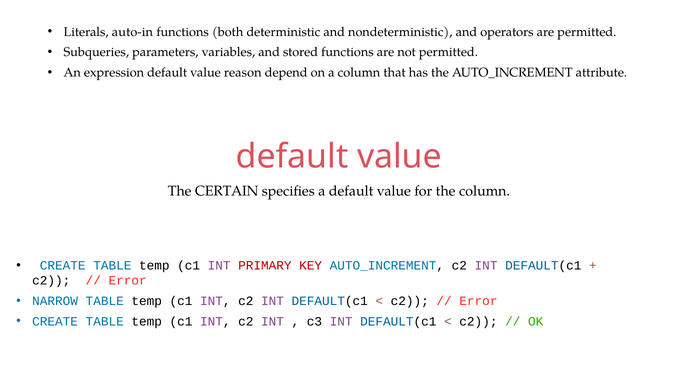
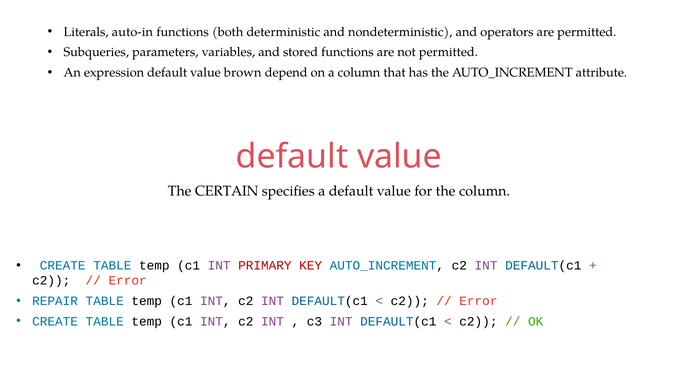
reason: reason -> brown
NARROW: NARROW -> REPAIR
